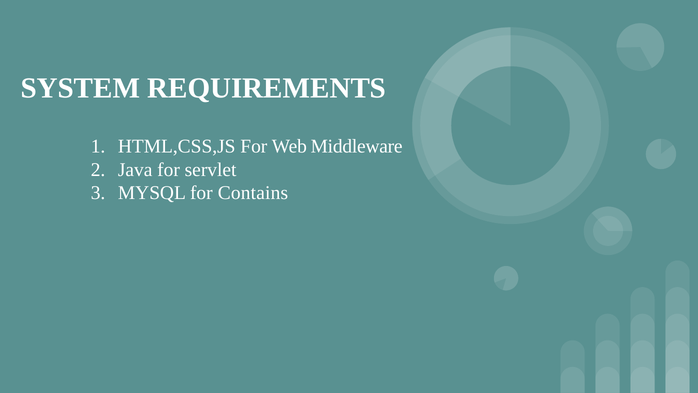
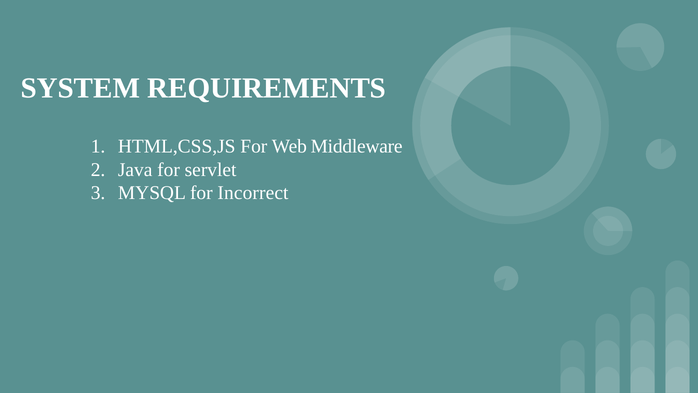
Contains: Contains -> Incorrect
